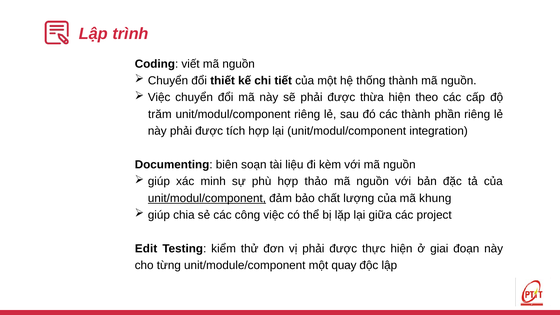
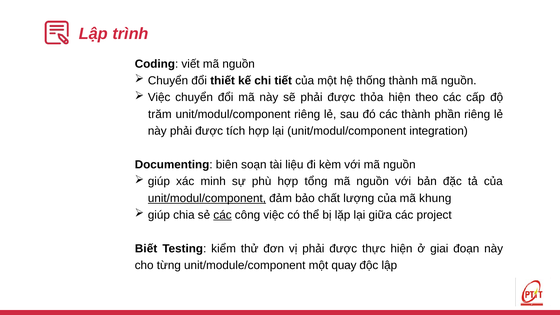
thừa: thừa -> thỏa
thảo: thảo -> tổng
các at (223, 215) underline: none -> present
Edit: Edit -> Biết
